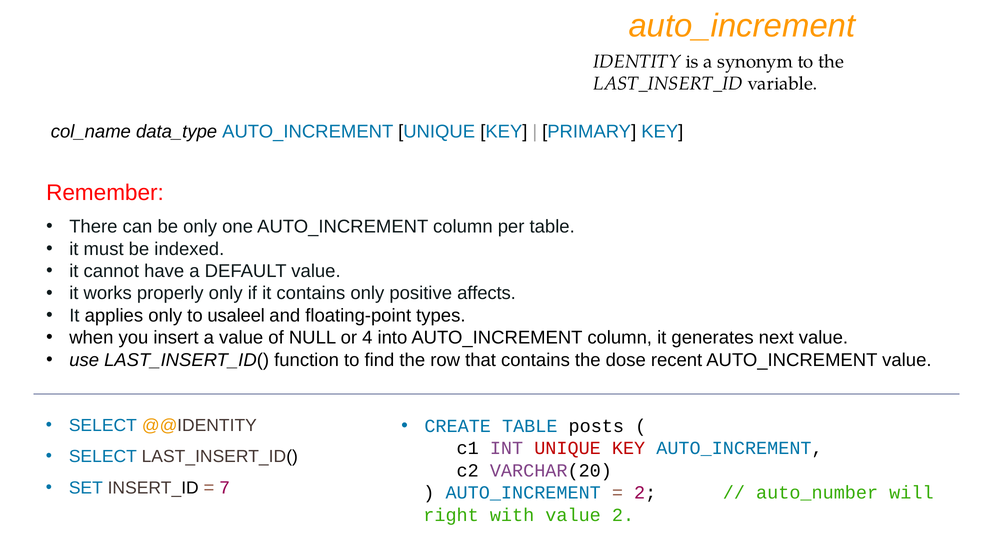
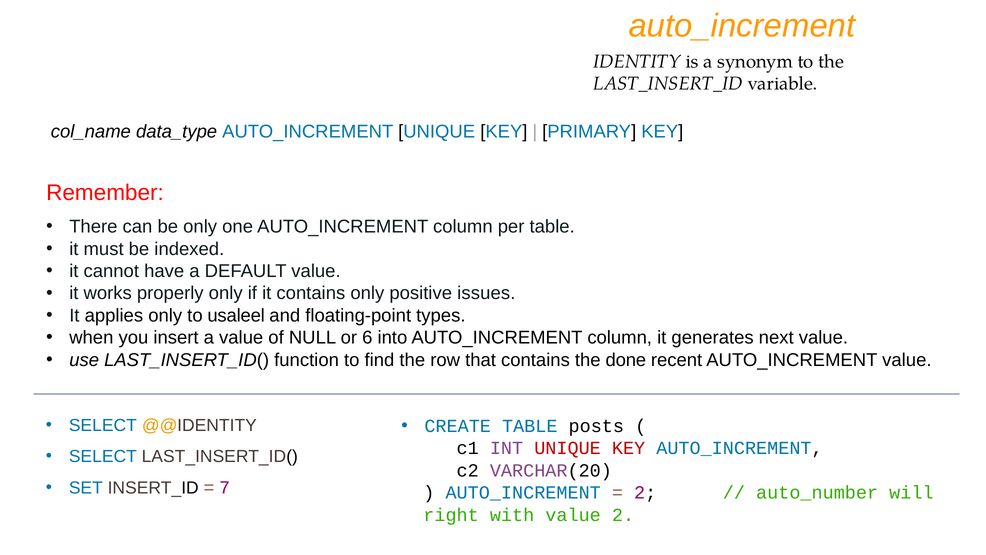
affects: affects -> issues
4: 4 -> 6
dose: dose -> done
